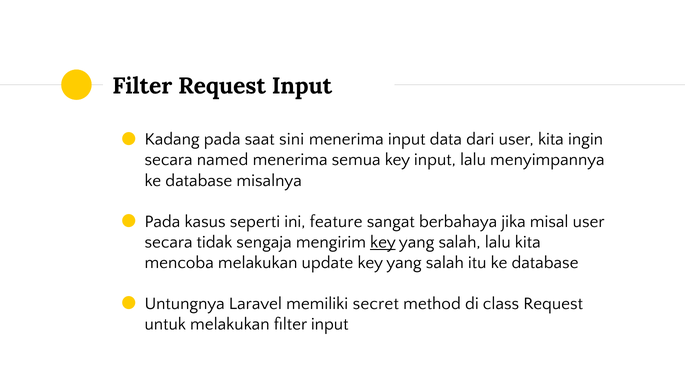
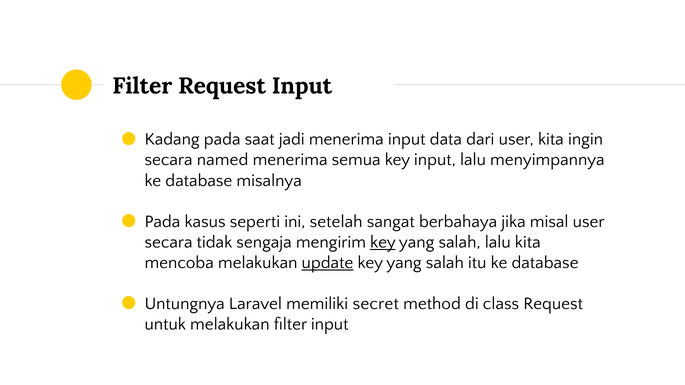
sini: sini -> jadi
feature: feature -> setelah
update underline: none -> present
